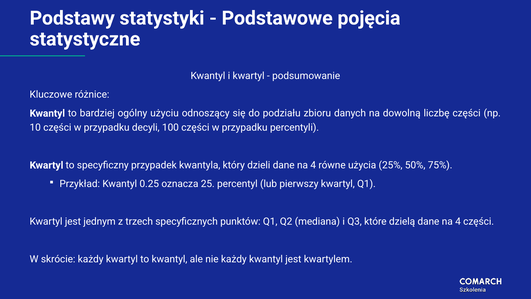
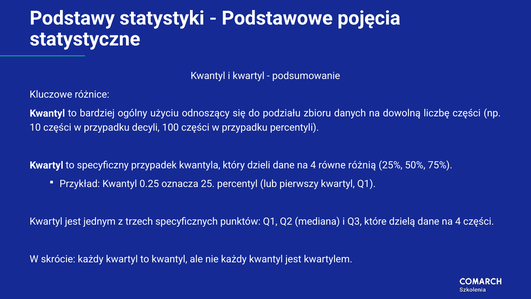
użycia: użycia -> różnią
